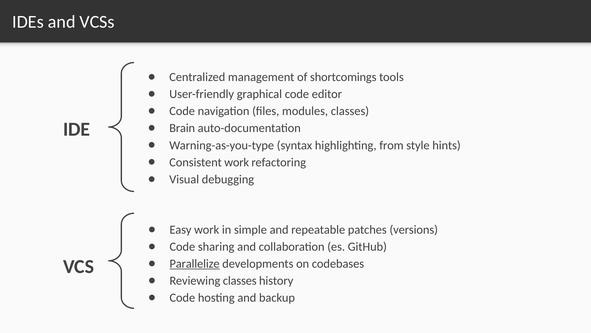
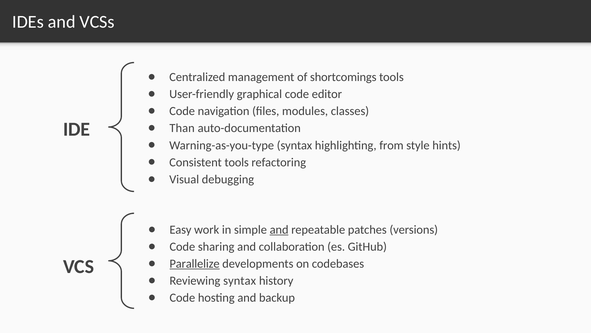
Brain: Brain -> Than
Consistent work: work -> tools
and at (279, 229) underline: none -> present
Reviewing classes: classes -> syntax
